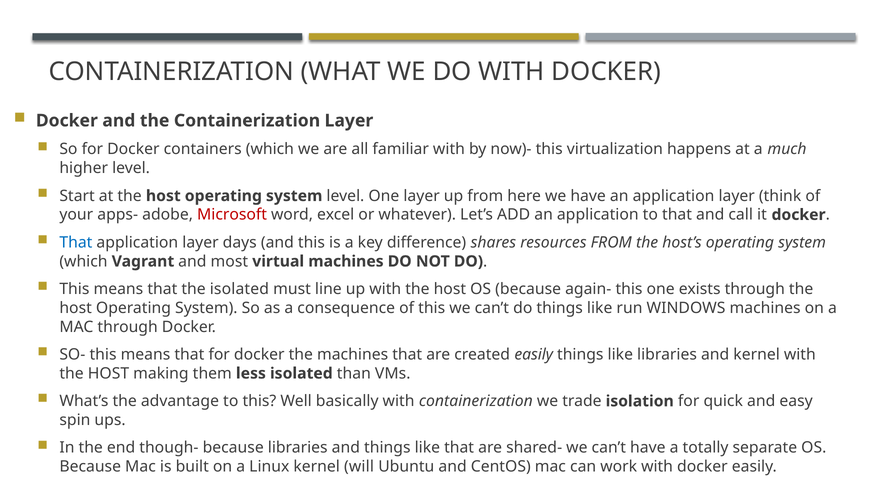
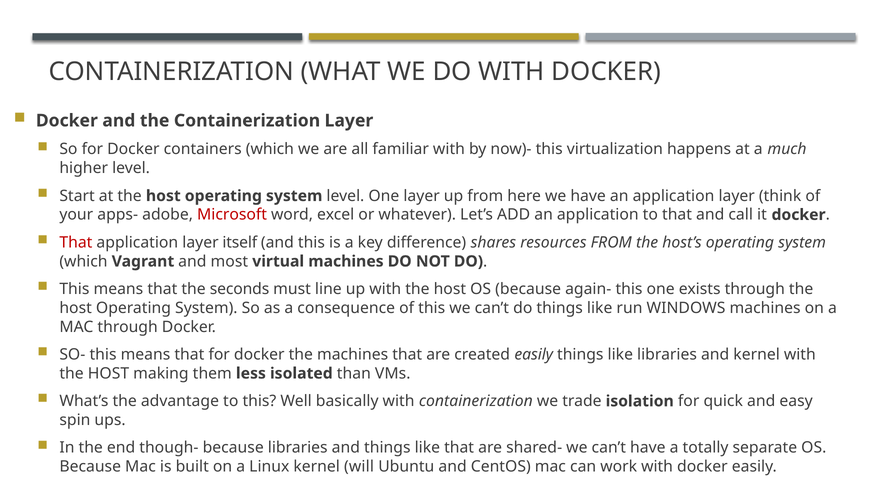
That at (76, 243) colour: blue -> red
days: days -> itself
the isolated: isolated -> seconds
